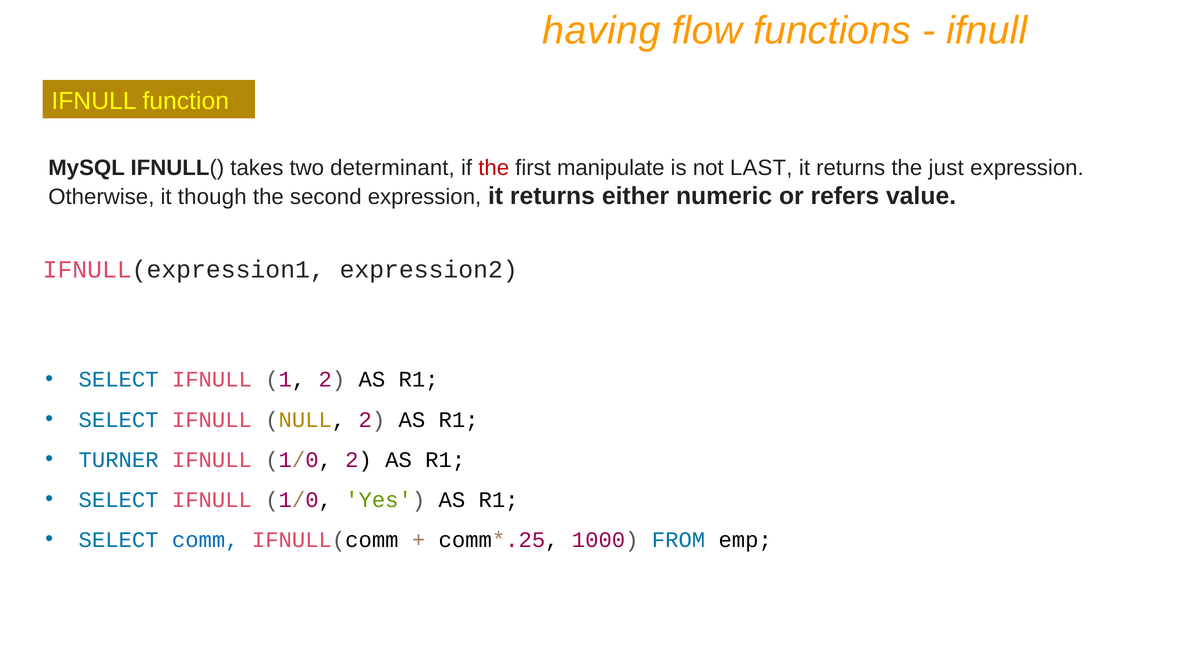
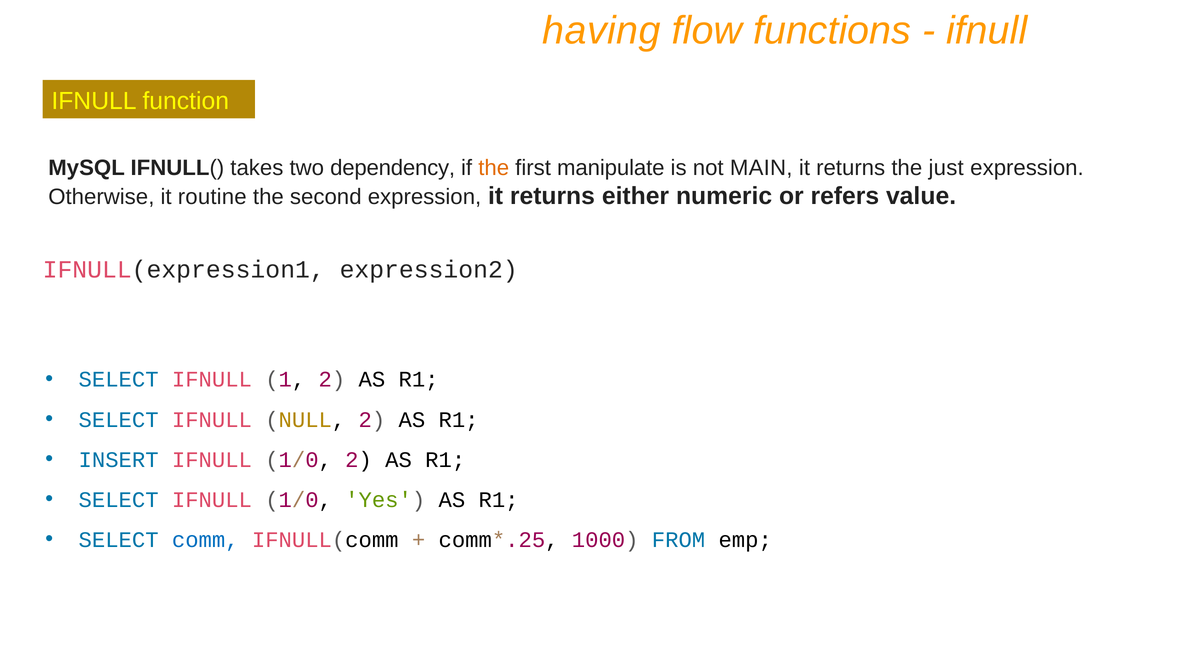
determinant: determinant -> dependency
the at (494, 168) colour: red -> orange
LAST: LAST -> MAIN
though: though -> routine
TURNER: TURNER -> INSERT
